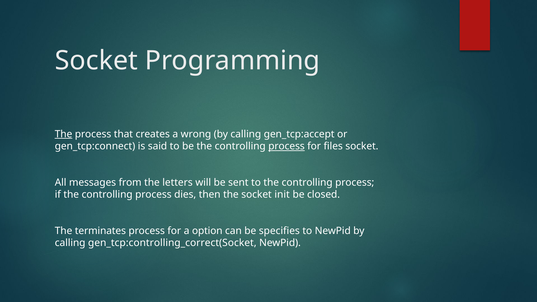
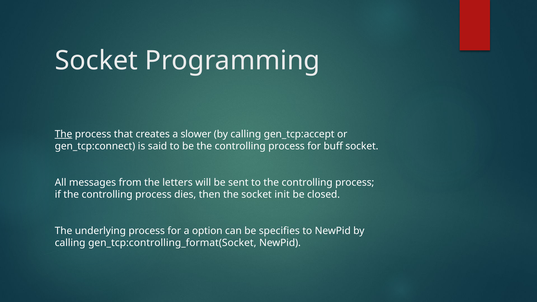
wrong: wrong -> slower
process at (287, 146) underline: present -> none
files: files -> buff
terminates: terminates -> underlying
gen_tcp:controlling_correct(Socket: gen_tcp:controlling_correct(Socket -> gen_tcp:controlling_format(Socket
